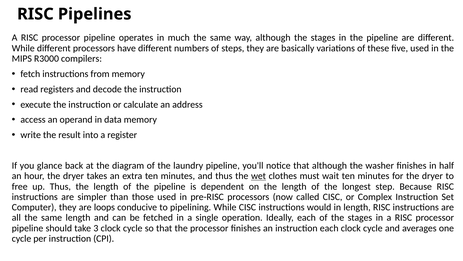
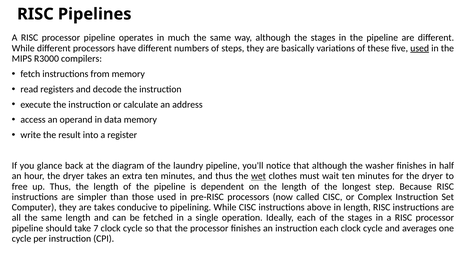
used at (420, 48) underline: none -> present
are loops: loops -> takes
would: would -> above
3: 3 -> 7
